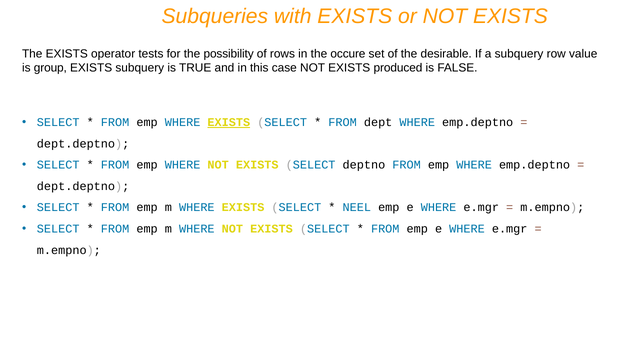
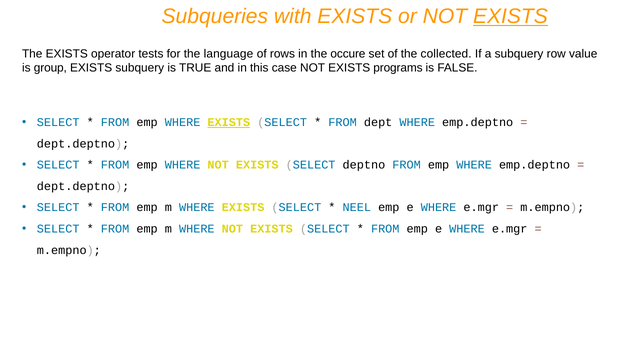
EXISTS at (510, 16) underline: none -> present
possibility: possibility -> language
desirable: desirable -> collected
produced: produced -> programs
